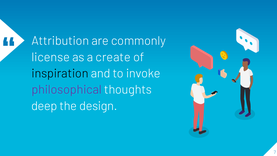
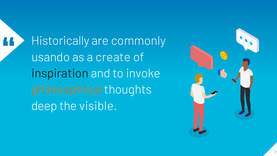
Attribution: Attribution -> Historically
license: license -> usando
philosophical colour: purple -> orange
design: design -> visible
